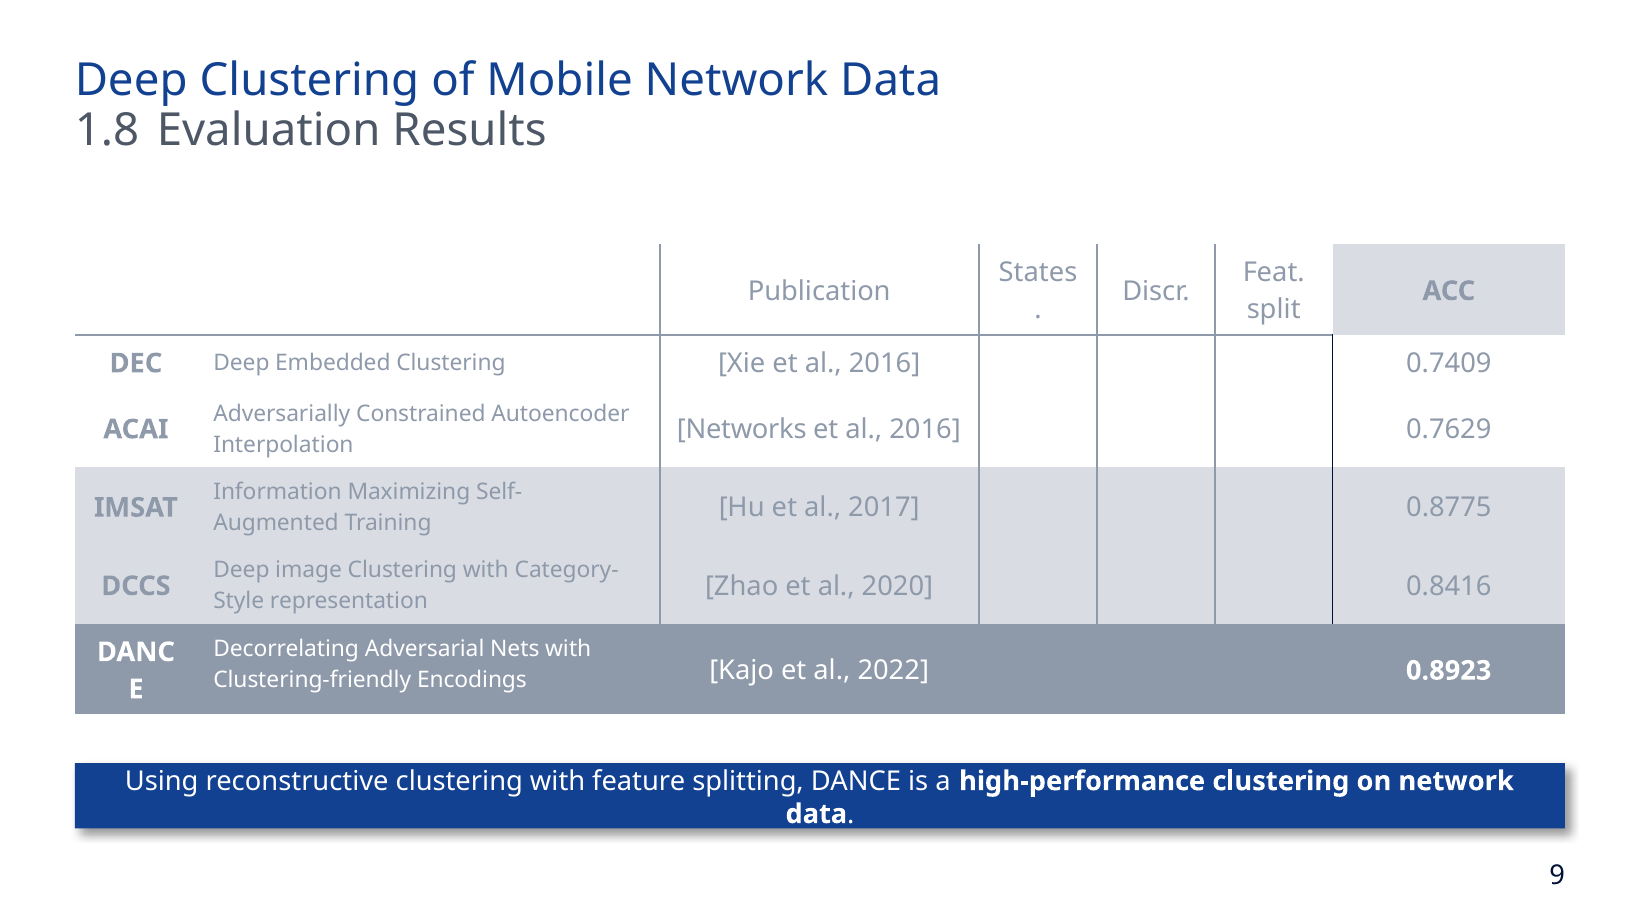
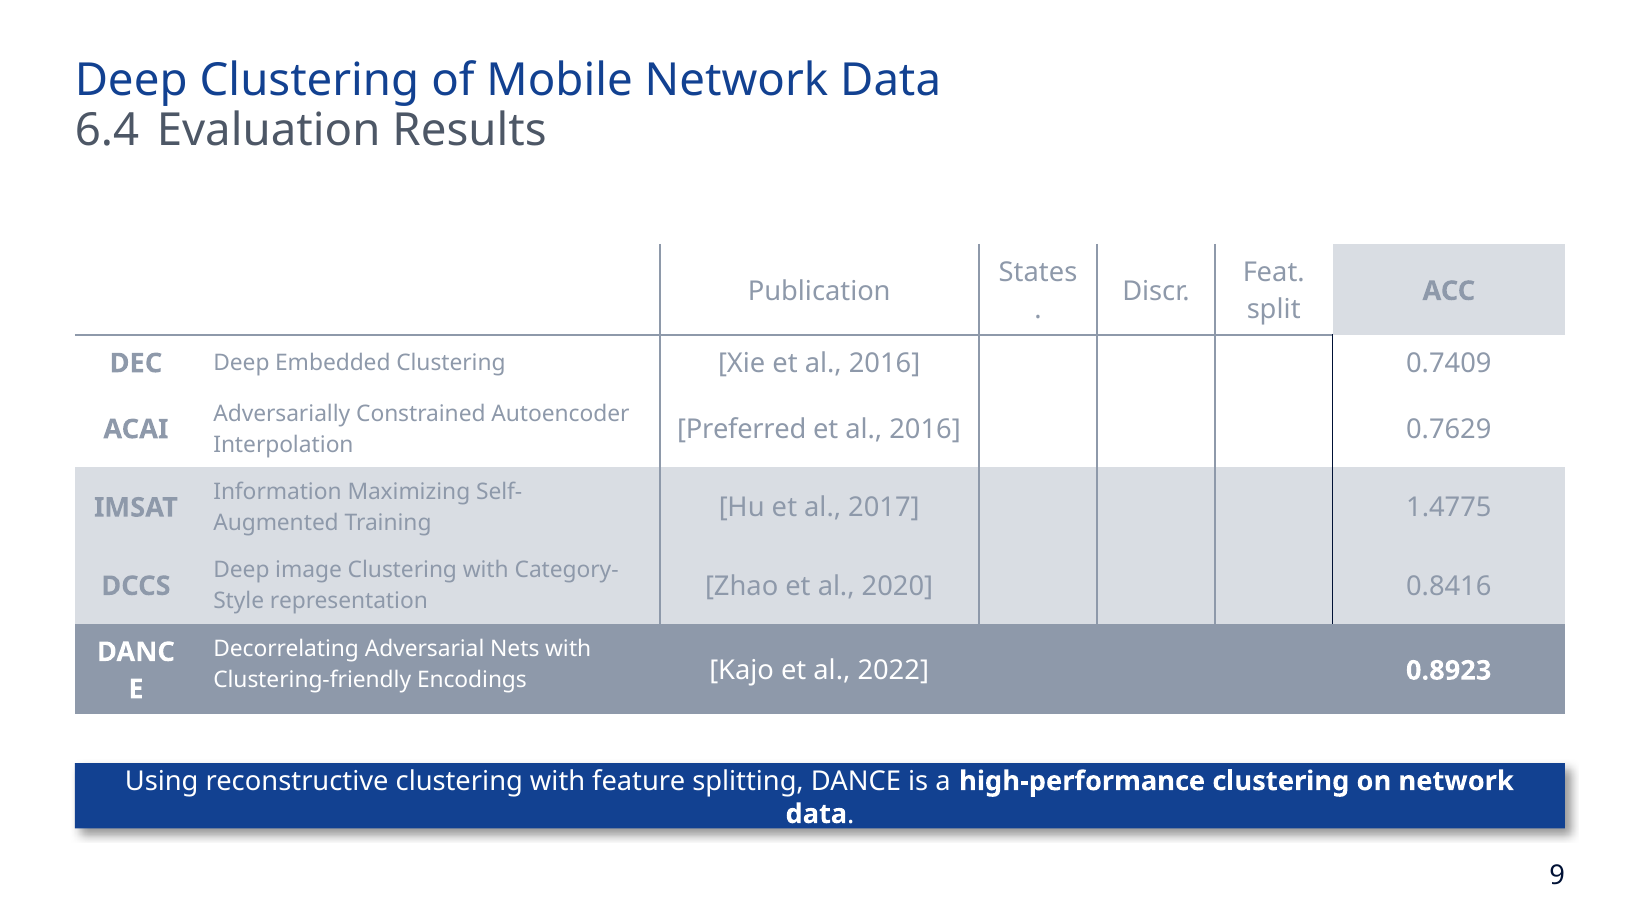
1.8: 1.8 -> 6.4
Networks: Networks -> Preferred
0.8775: 0.8775 -> 1.4775
